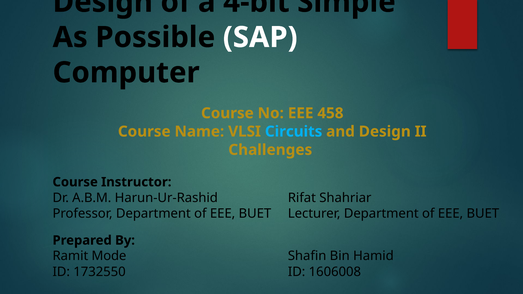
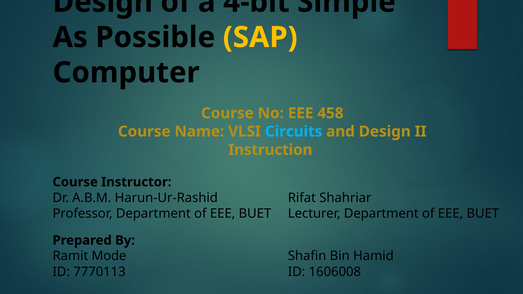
SAP colour: white -> yellow
Challenges: Challenges -> Instruction
1732550: 1732550 -> 7770113
